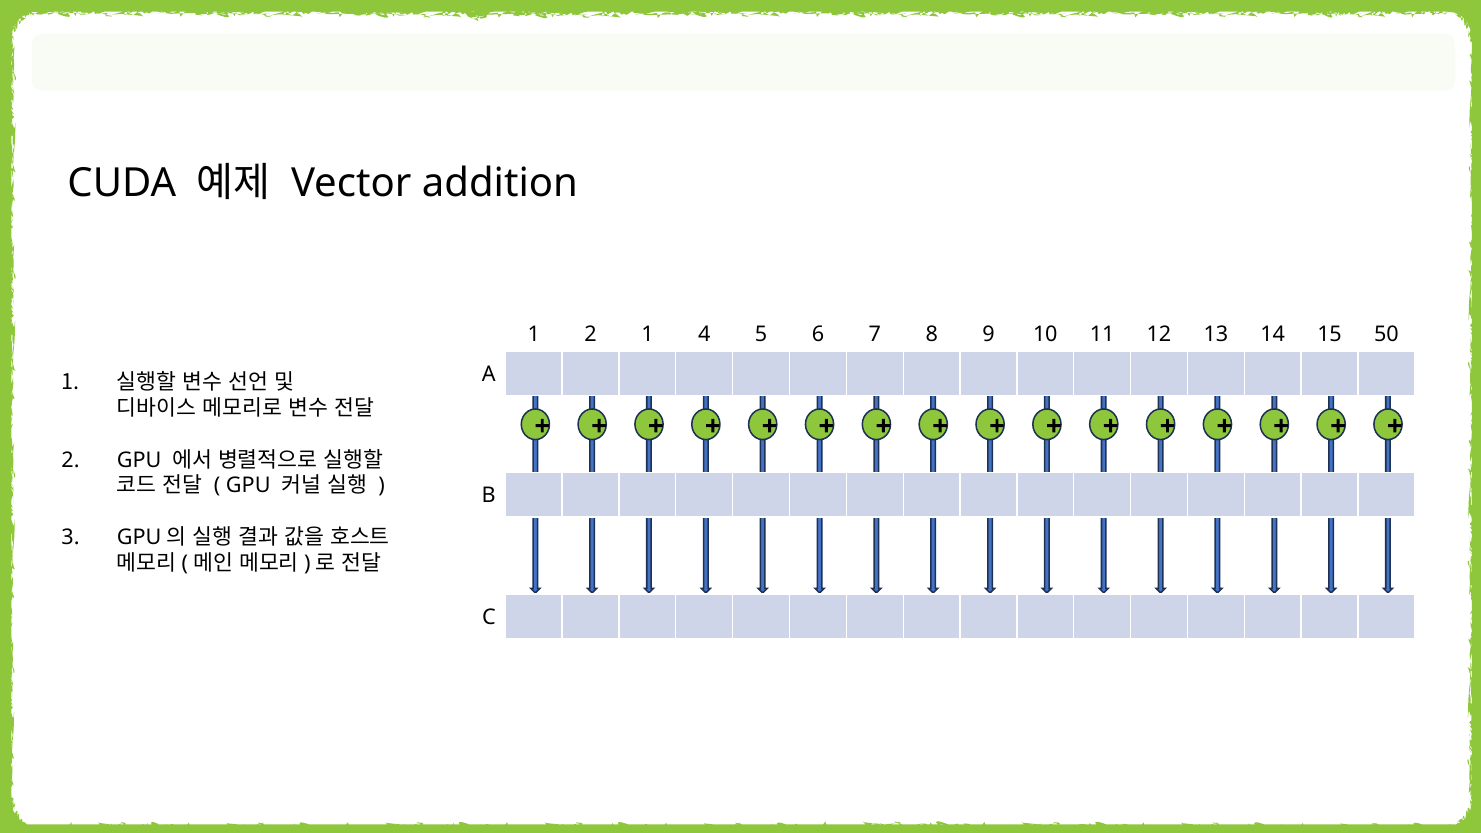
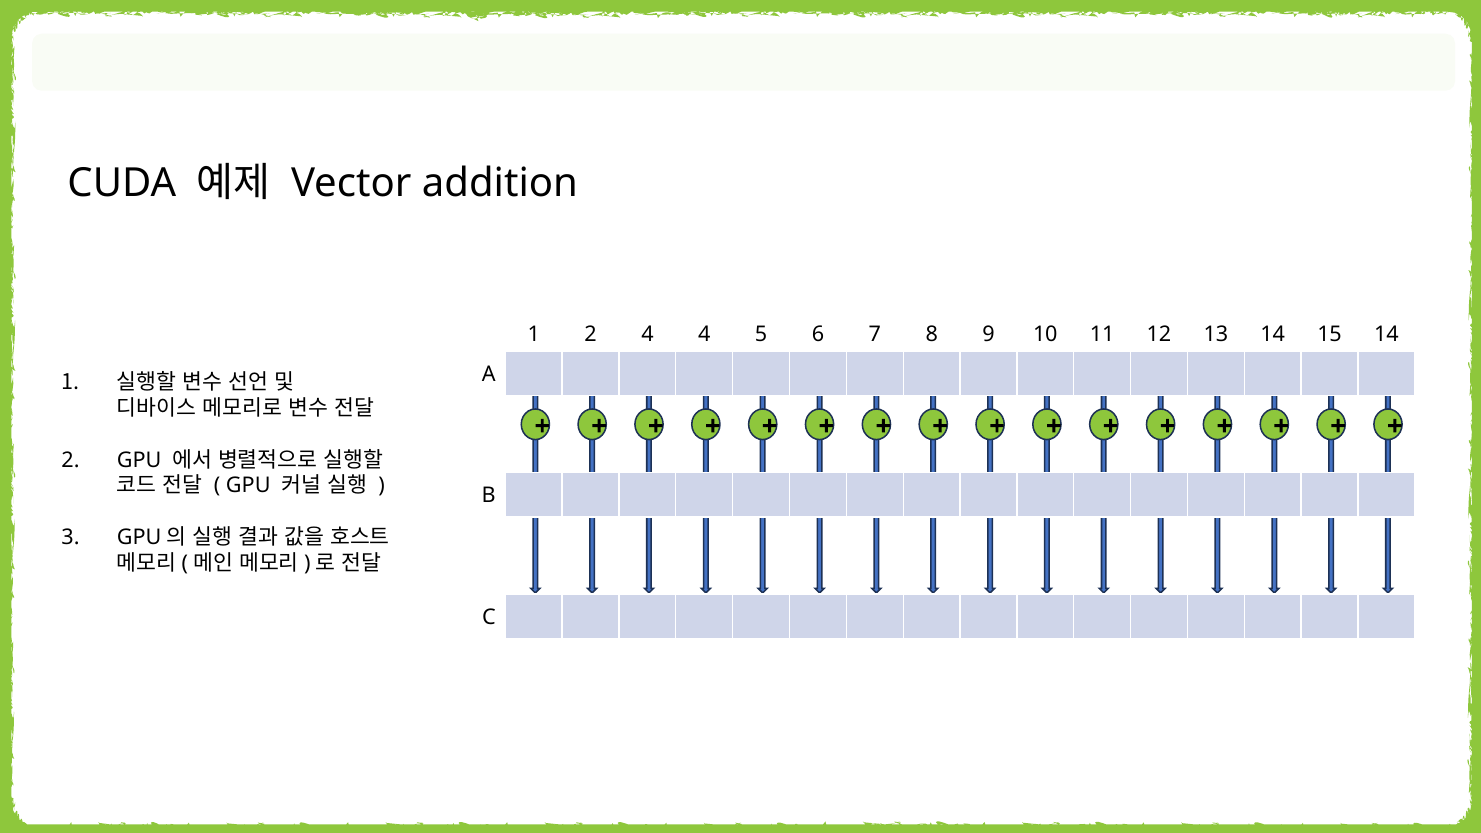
2 1: 1 -> 4
15 50: 50 -> 14
